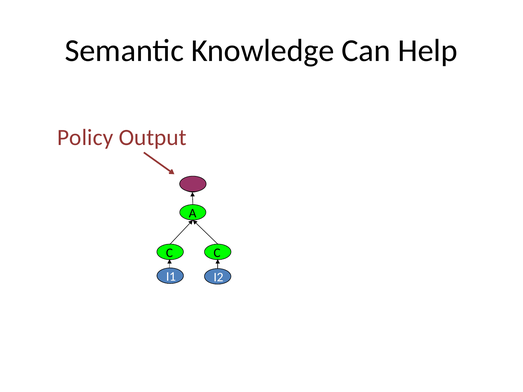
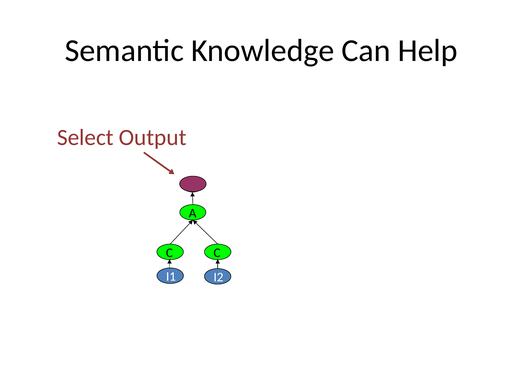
Policy: Policy -> Select
